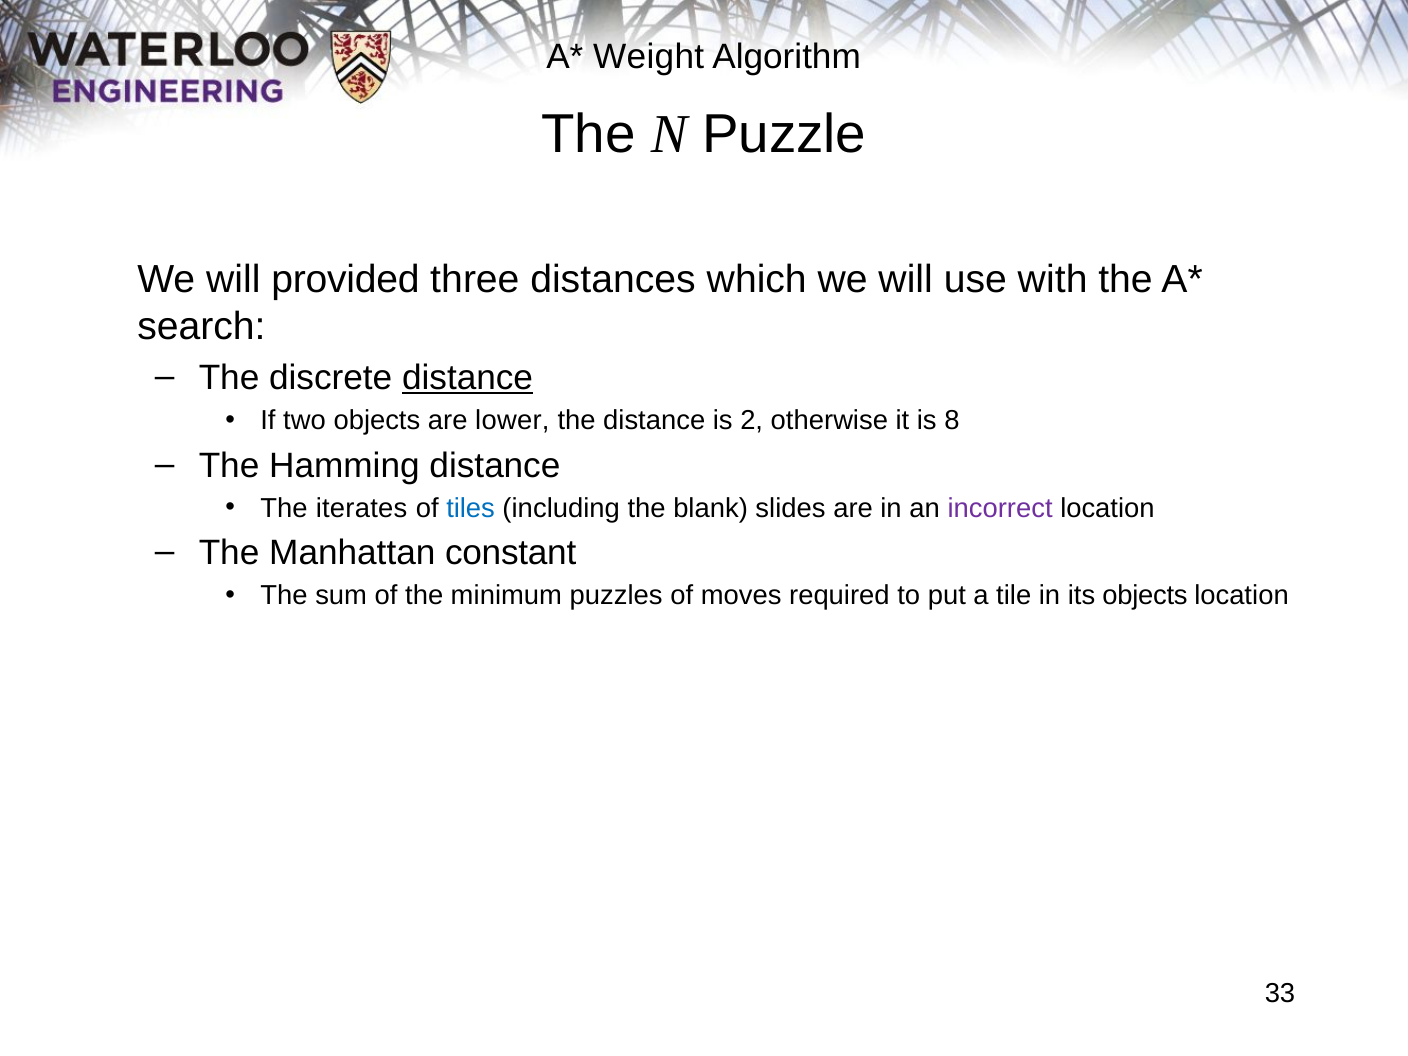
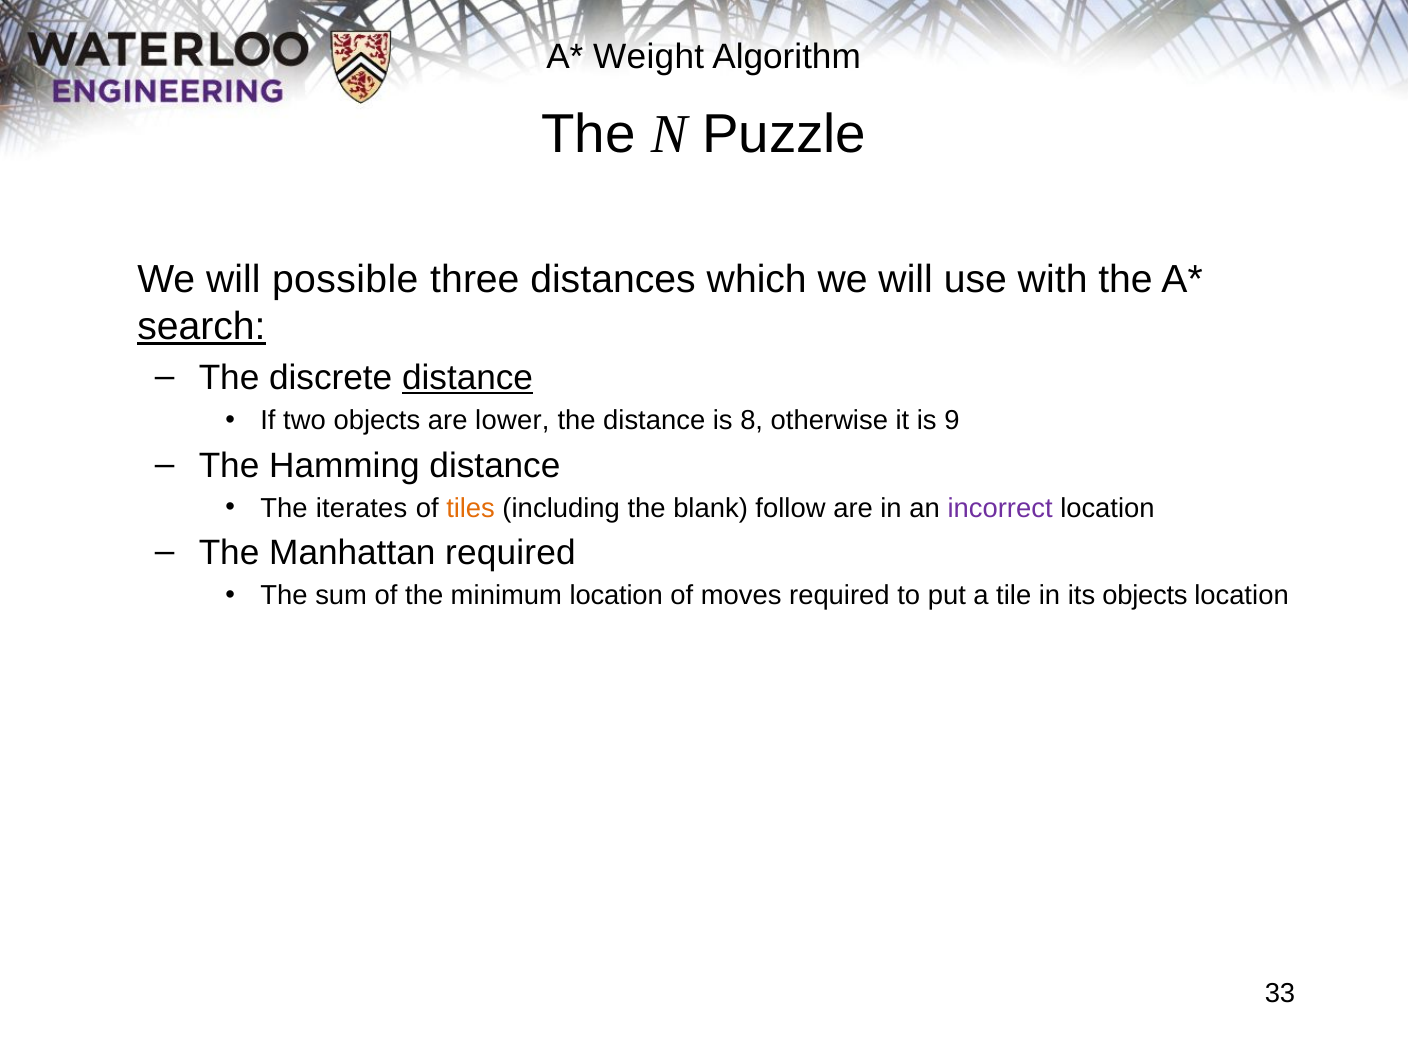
provided: provided -> possible
search underline: none -> present
2: 2 -> 8
8: 8 -> 9
tiles colour: blue -> orange
slides: slides -> follow
Manhattan constant: constant -> required
minimum puzzles: puzzles -> location
